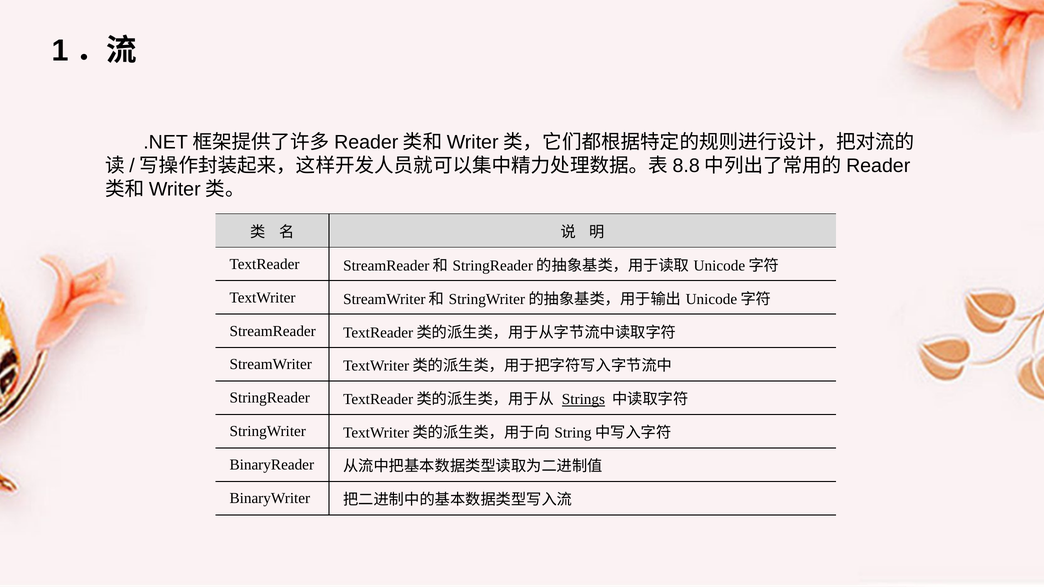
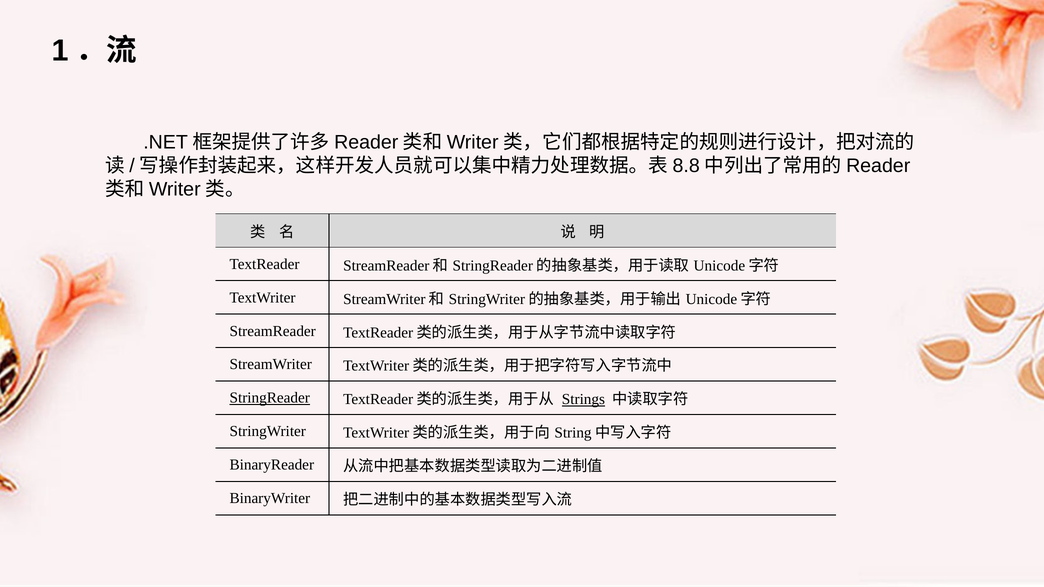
StringReader underline: none -> present
